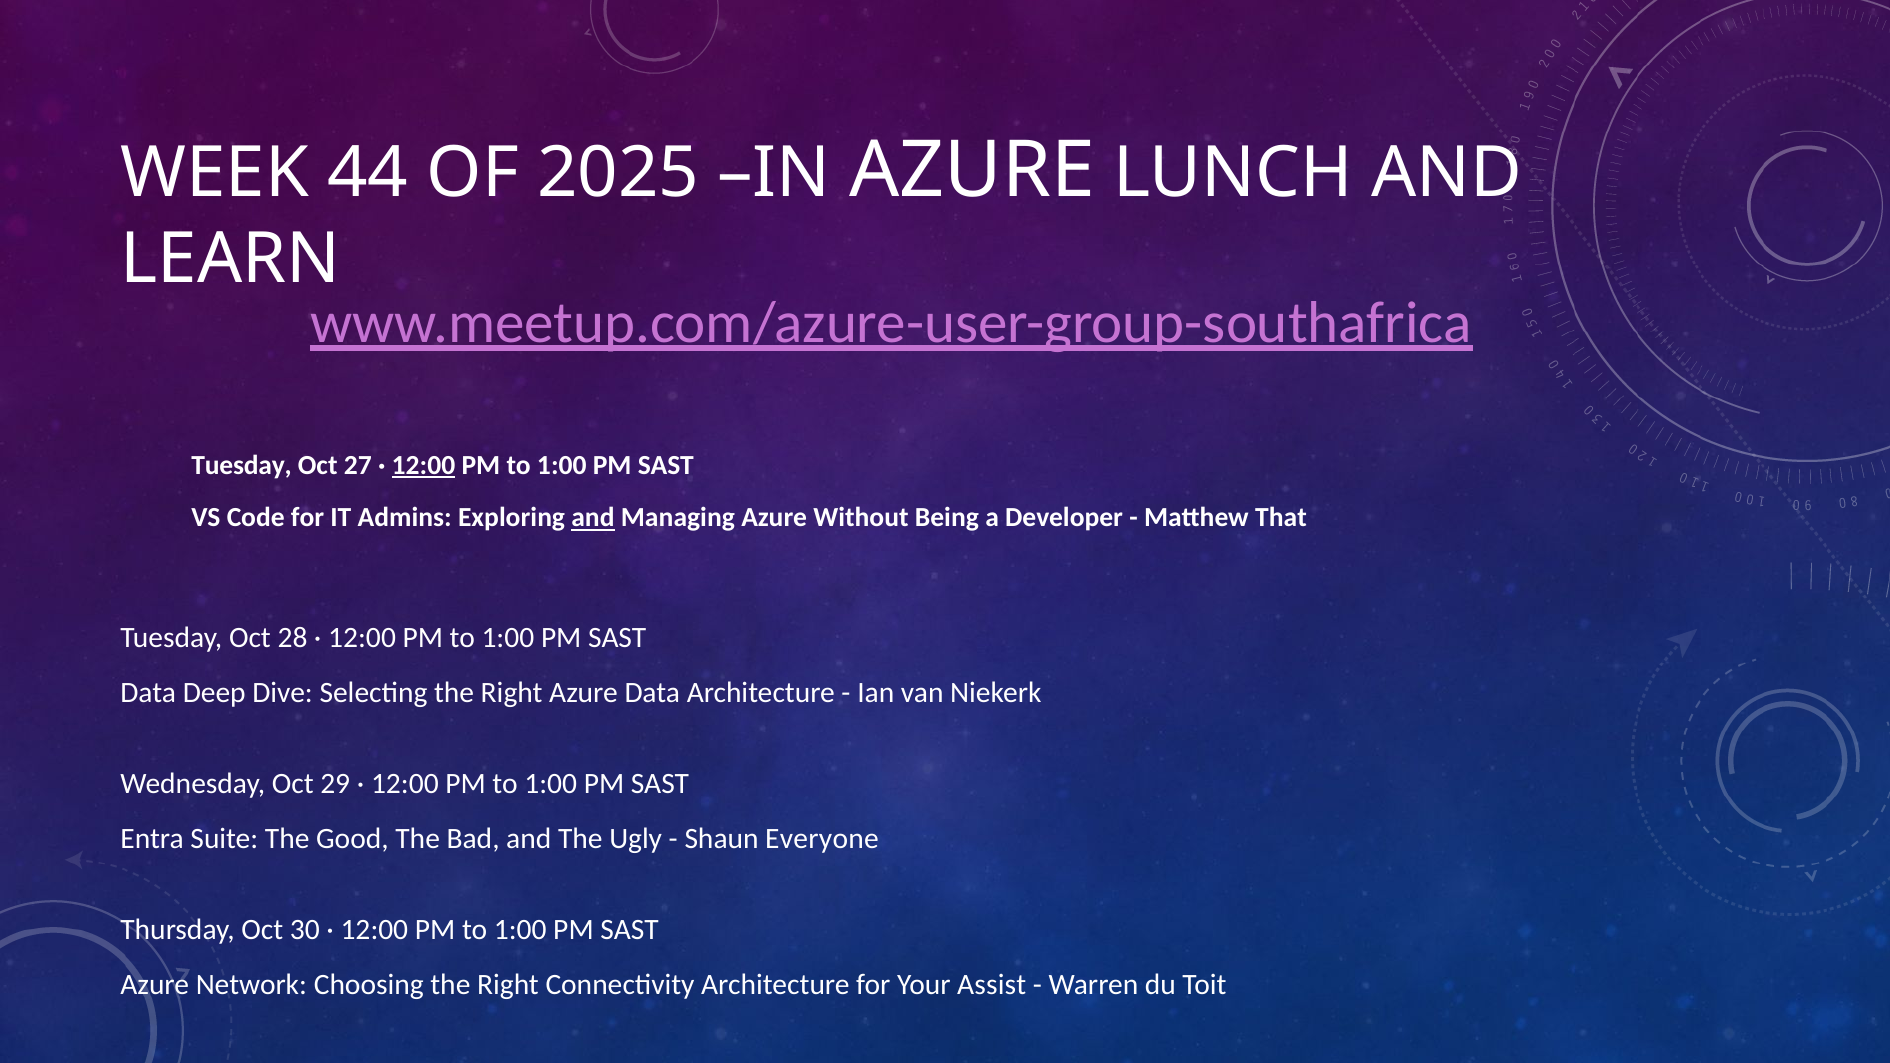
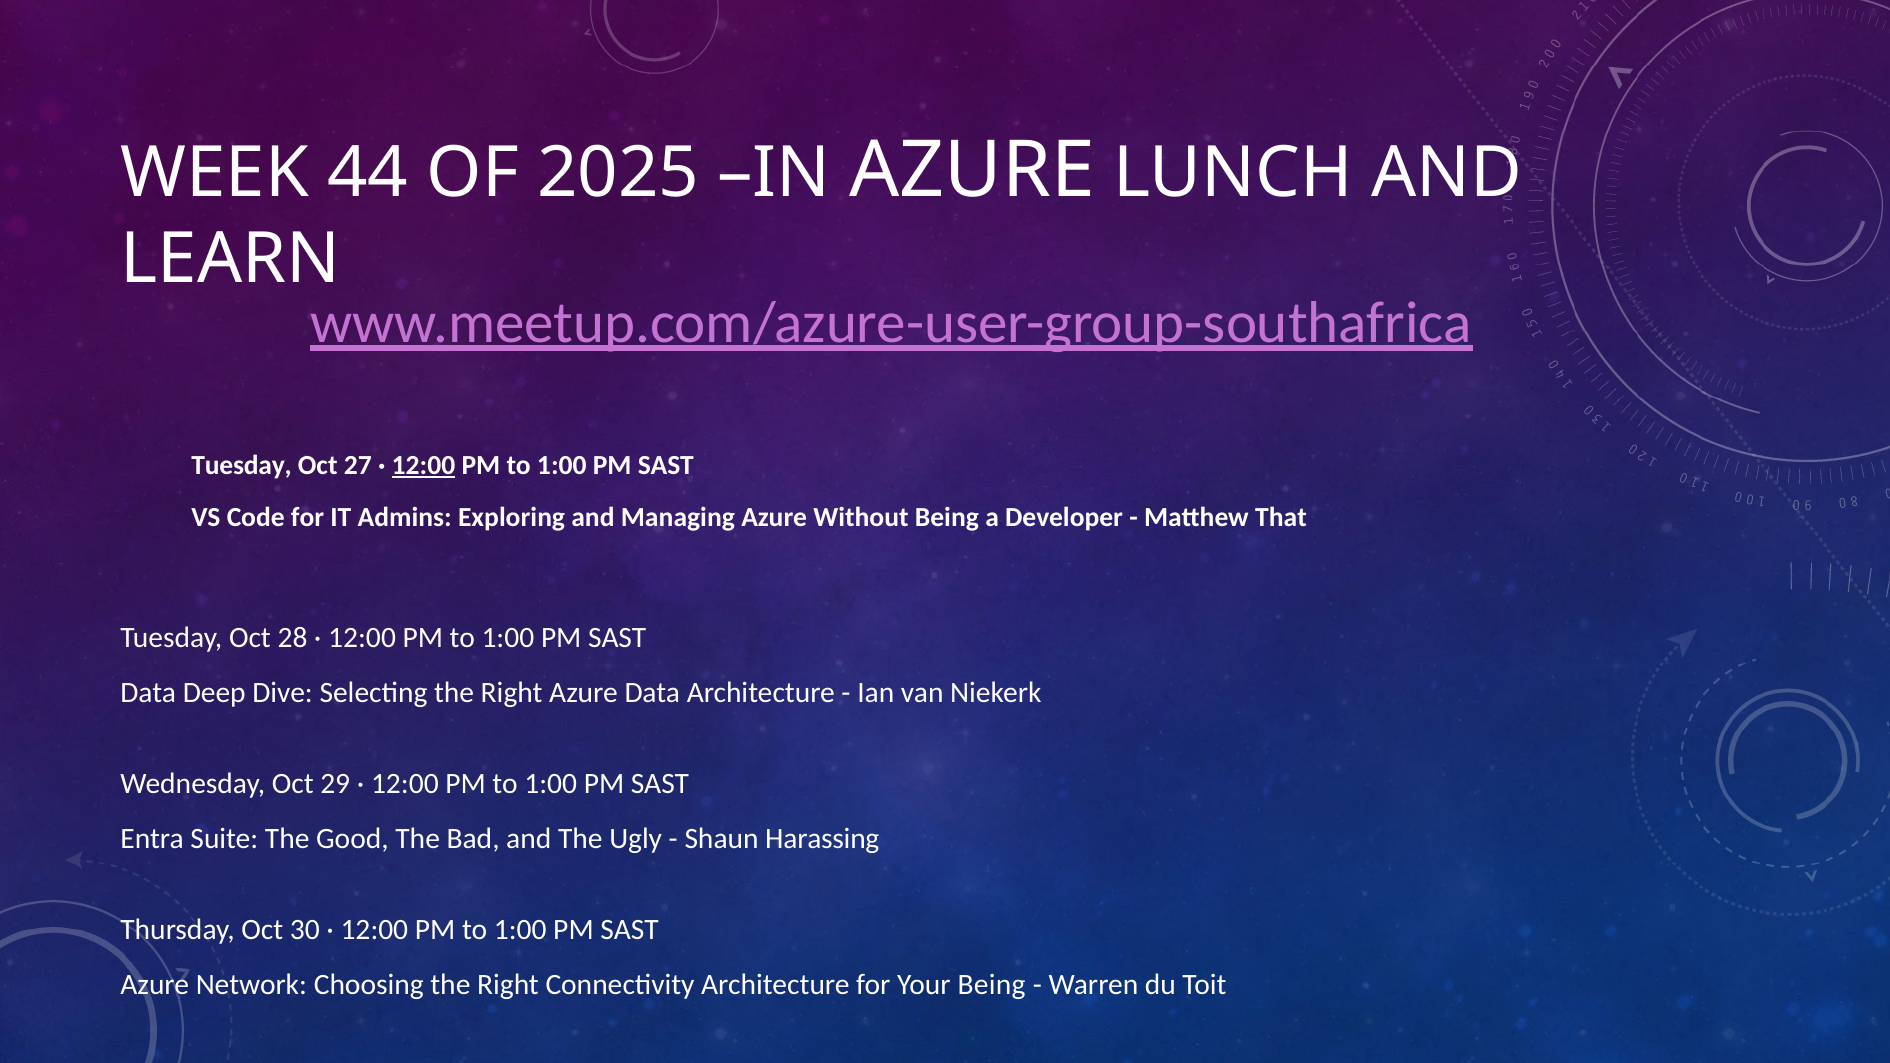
and at (593, 518) underline: present -> none
Everyone: Everyone -> Harassing
Your Assist: Assist -> Being
